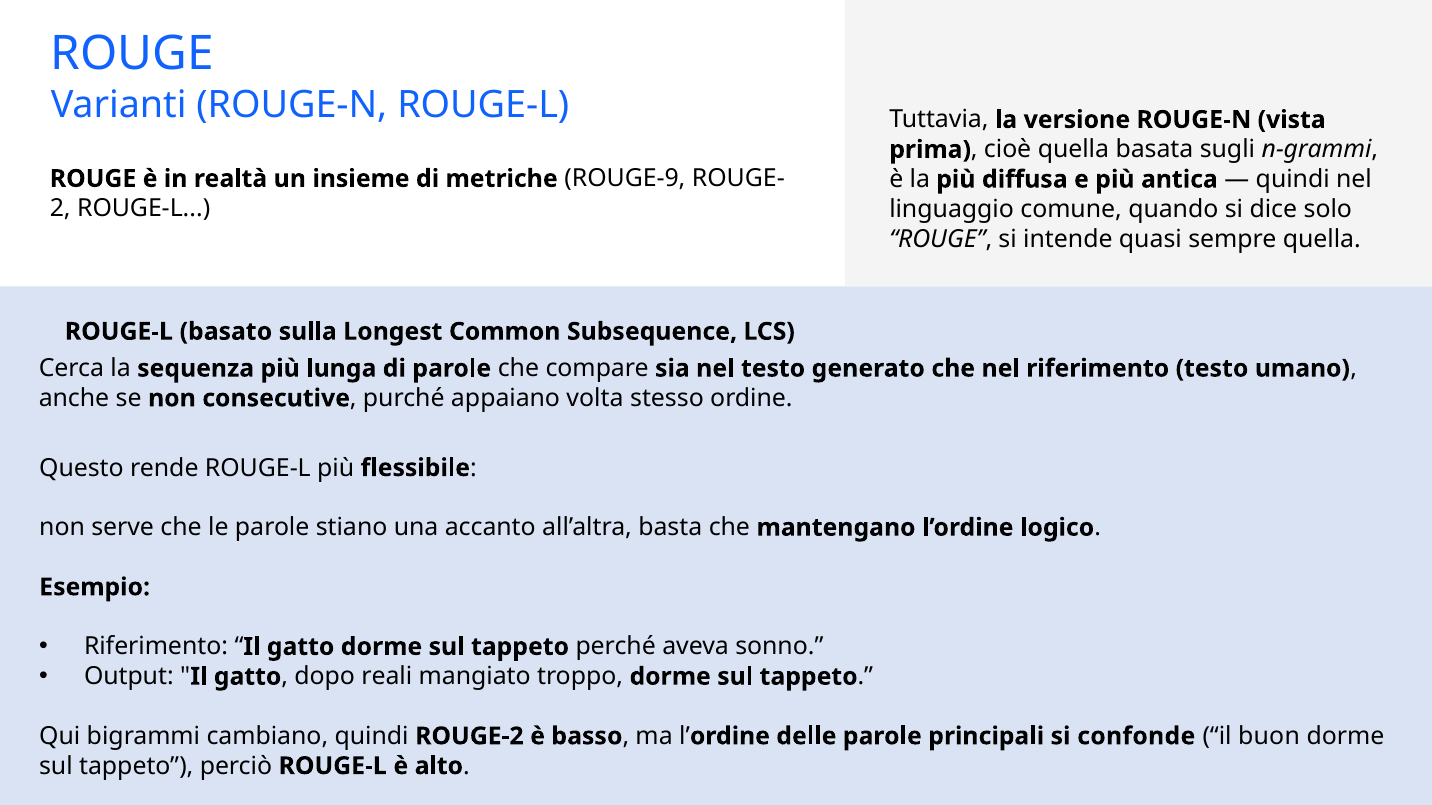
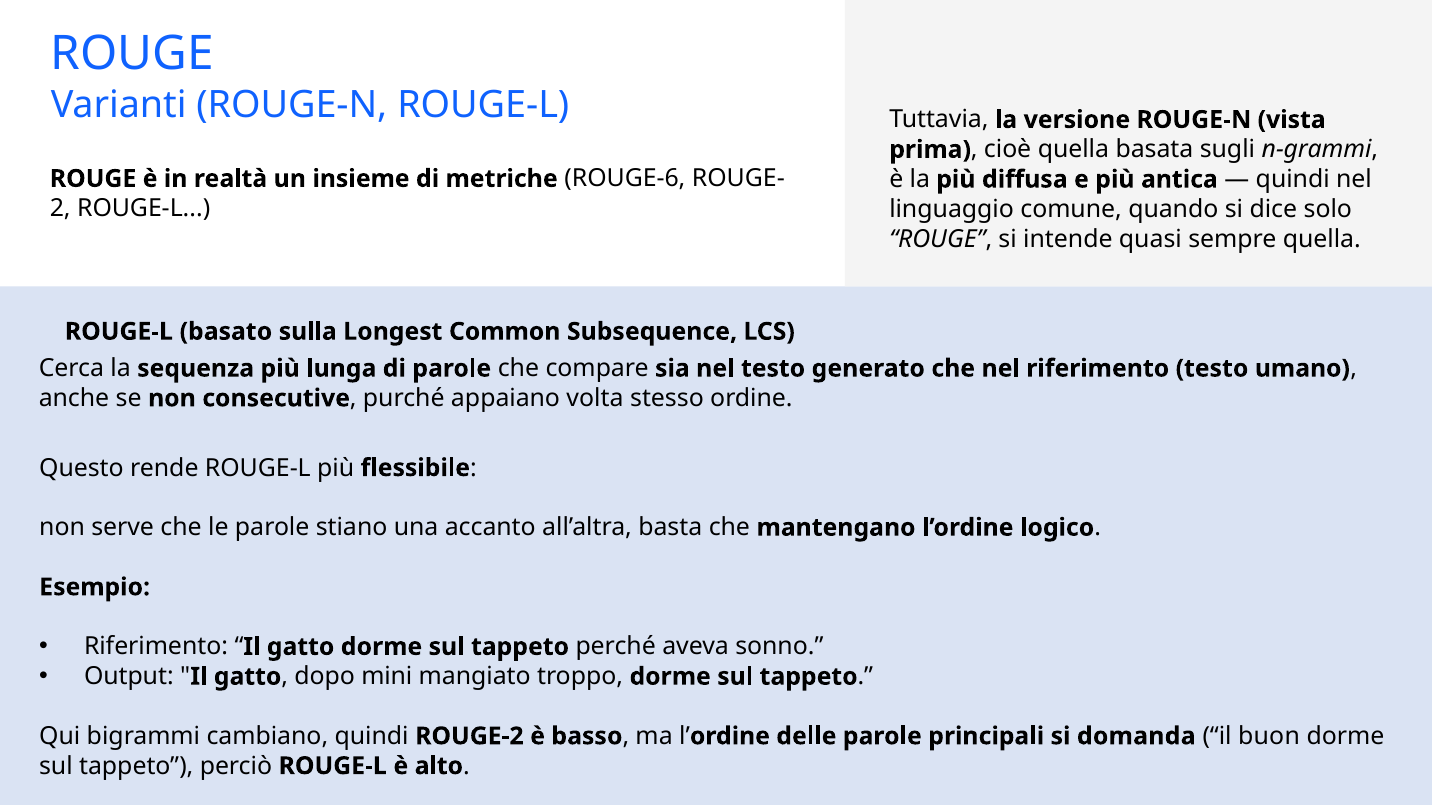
ROUGE-9: ROUGE-9 -> ROUGE-6
reali: reali -> mini
confonde: confonde -> domanda
